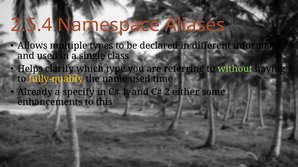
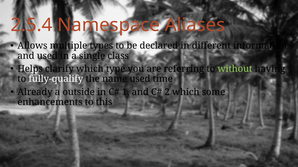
fully-qualify colour: yellow -> white
specify: specify -> outside
2 either: either -> which
